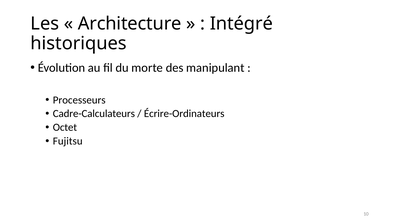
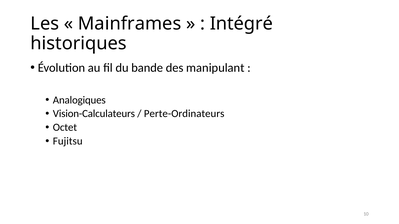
Architecture: Architecture -> Mainframes
morte: morte -> bande
Processeurs: Processeurs -> Analogiques
Cadre-Calculateurs: Cadre-Calculateurs -> Vision-Calculateurs
Écrire-Ordinateurs: Écrire-Ordinateurs -> Perte-Ordinateurs
